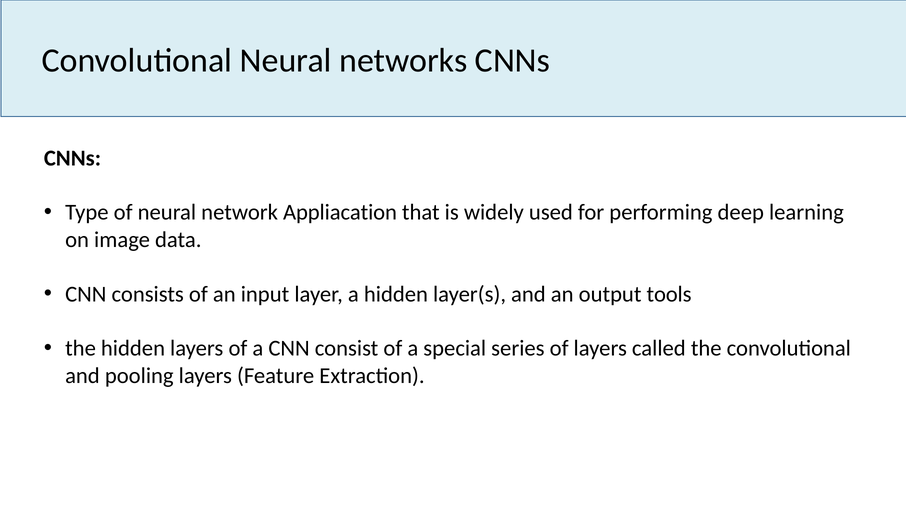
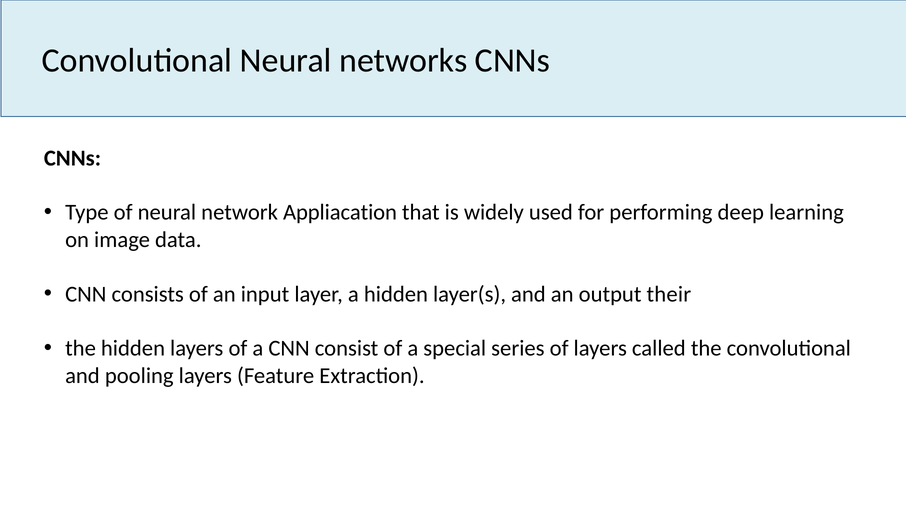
tools: tools -> their
